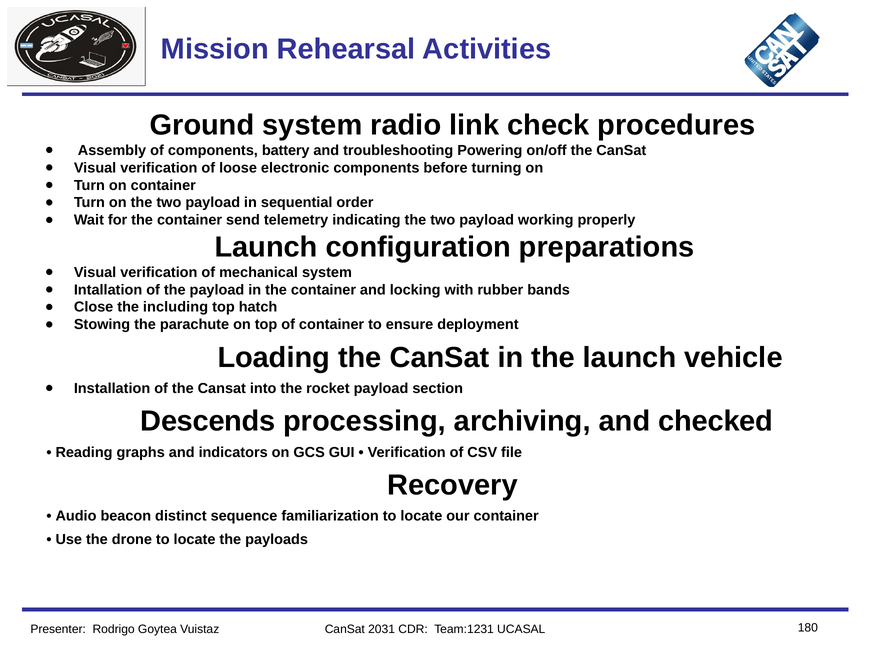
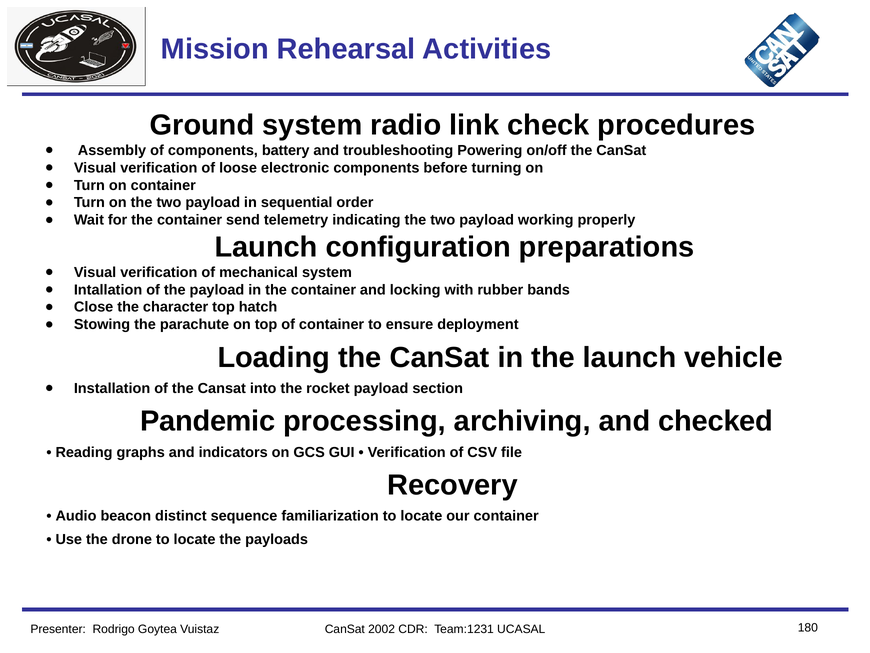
including: including -> character
Descends: Descends -> Pandemic
2031: 2031 -> 2002
